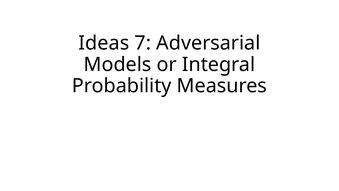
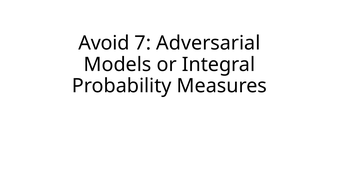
Ideas: Ideas -> Avoid
